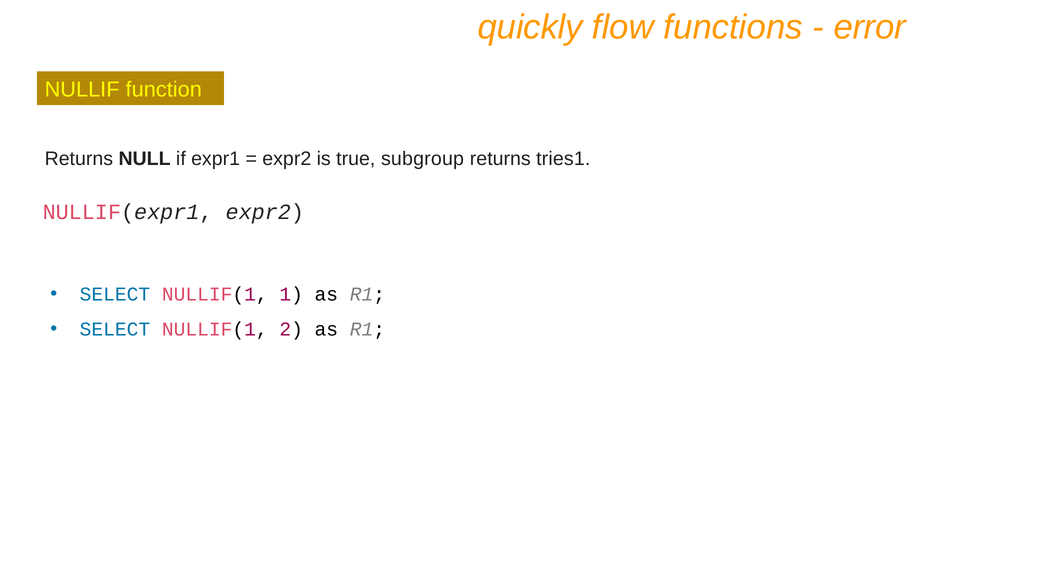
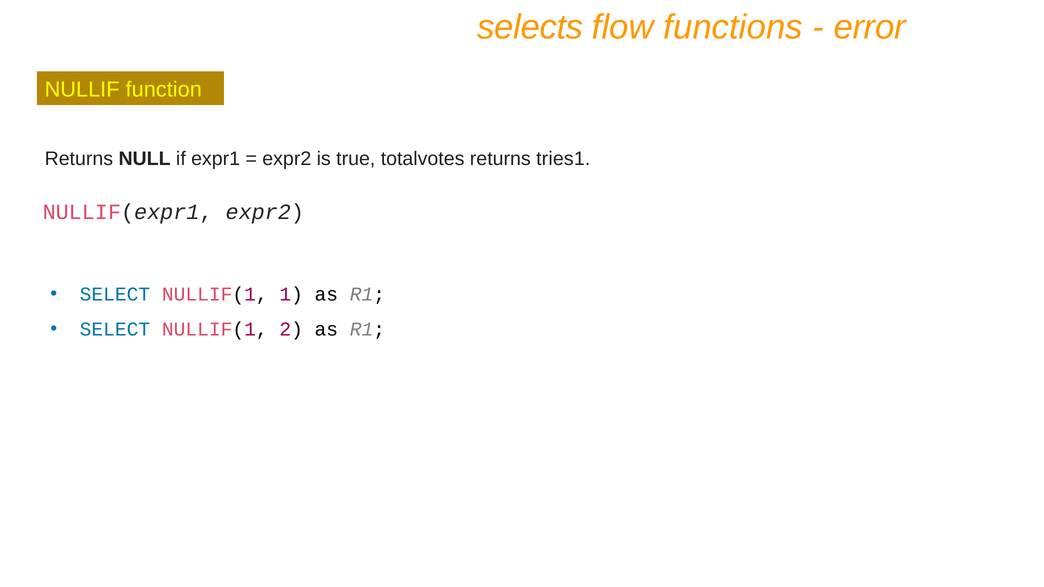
quickly: quickly -> selects
subgroup: subgroup -> totalvotes
